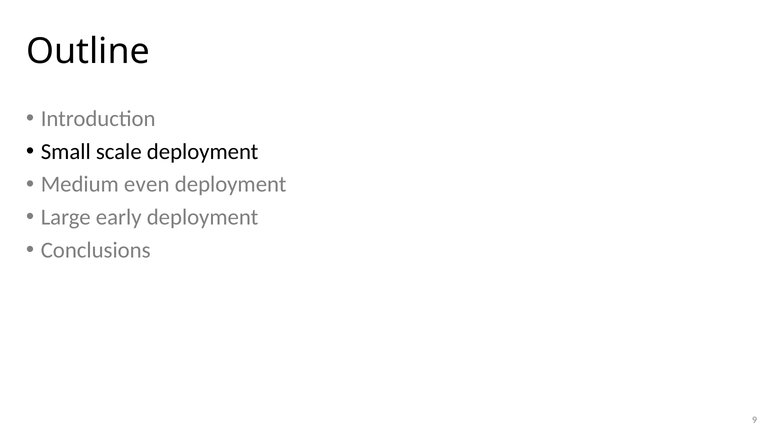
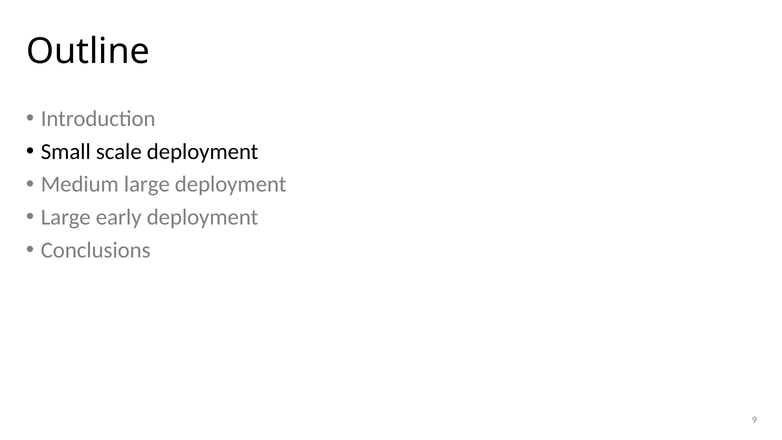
Medium even: even -> large
